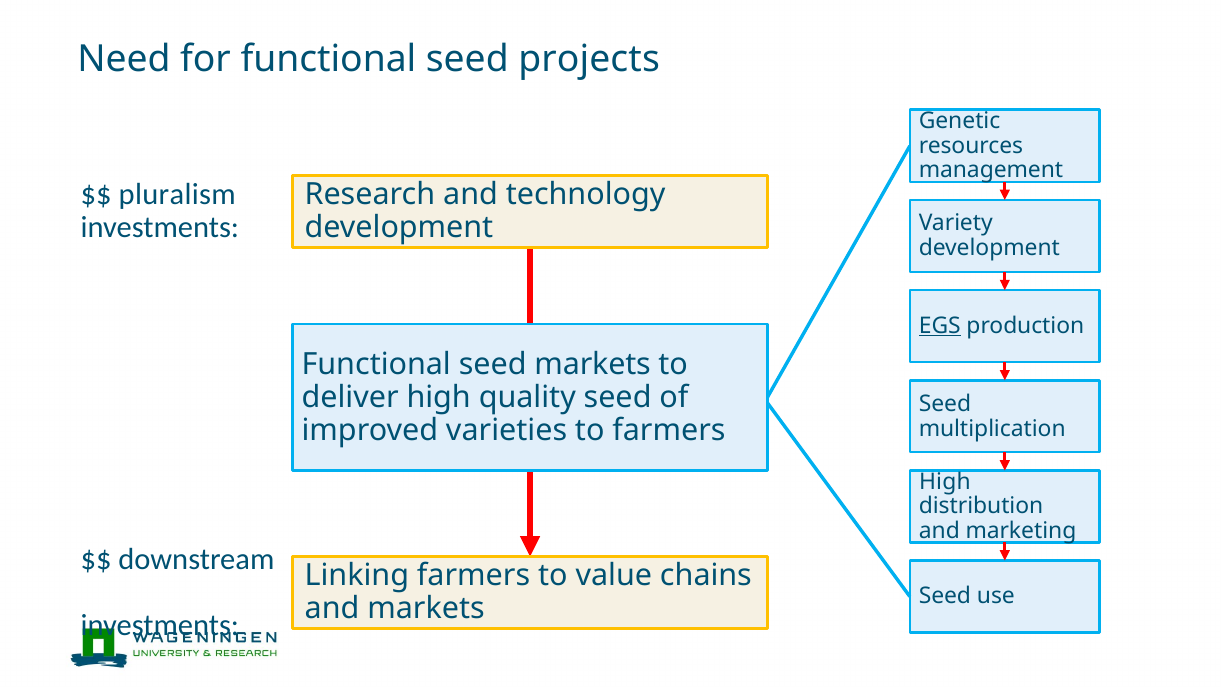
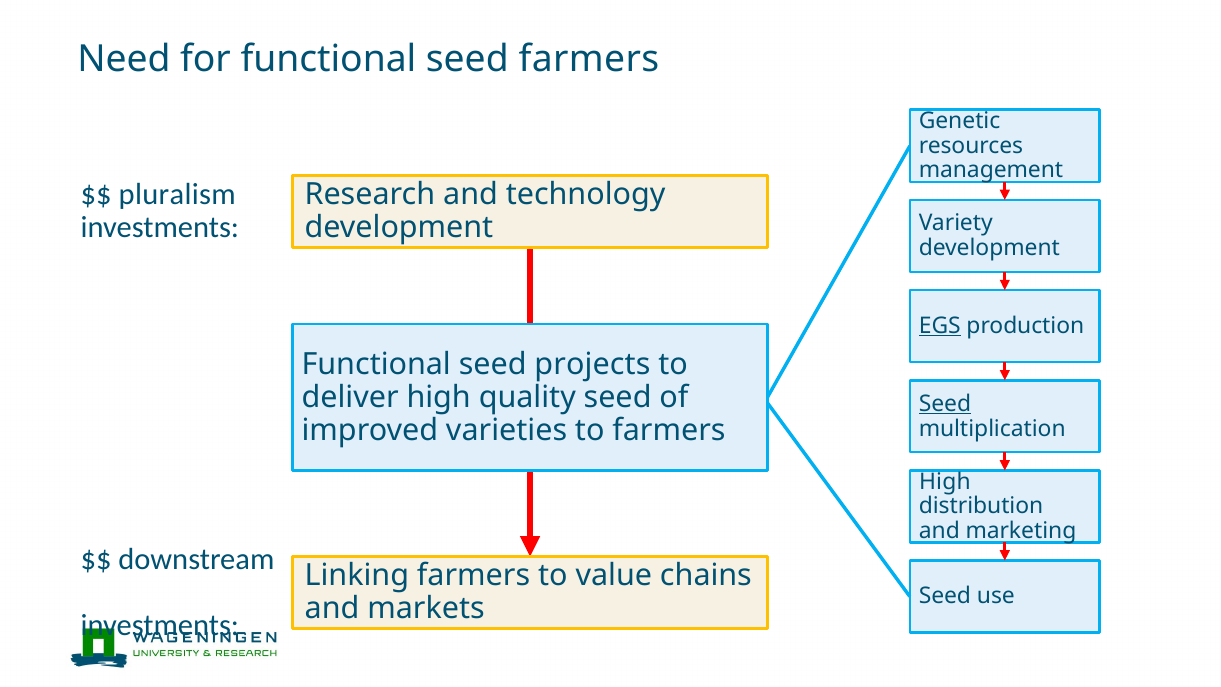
seed projects: projects -> farmers
seed markets: markets -> projects
Seed at (945, 404) underline: none -> present
